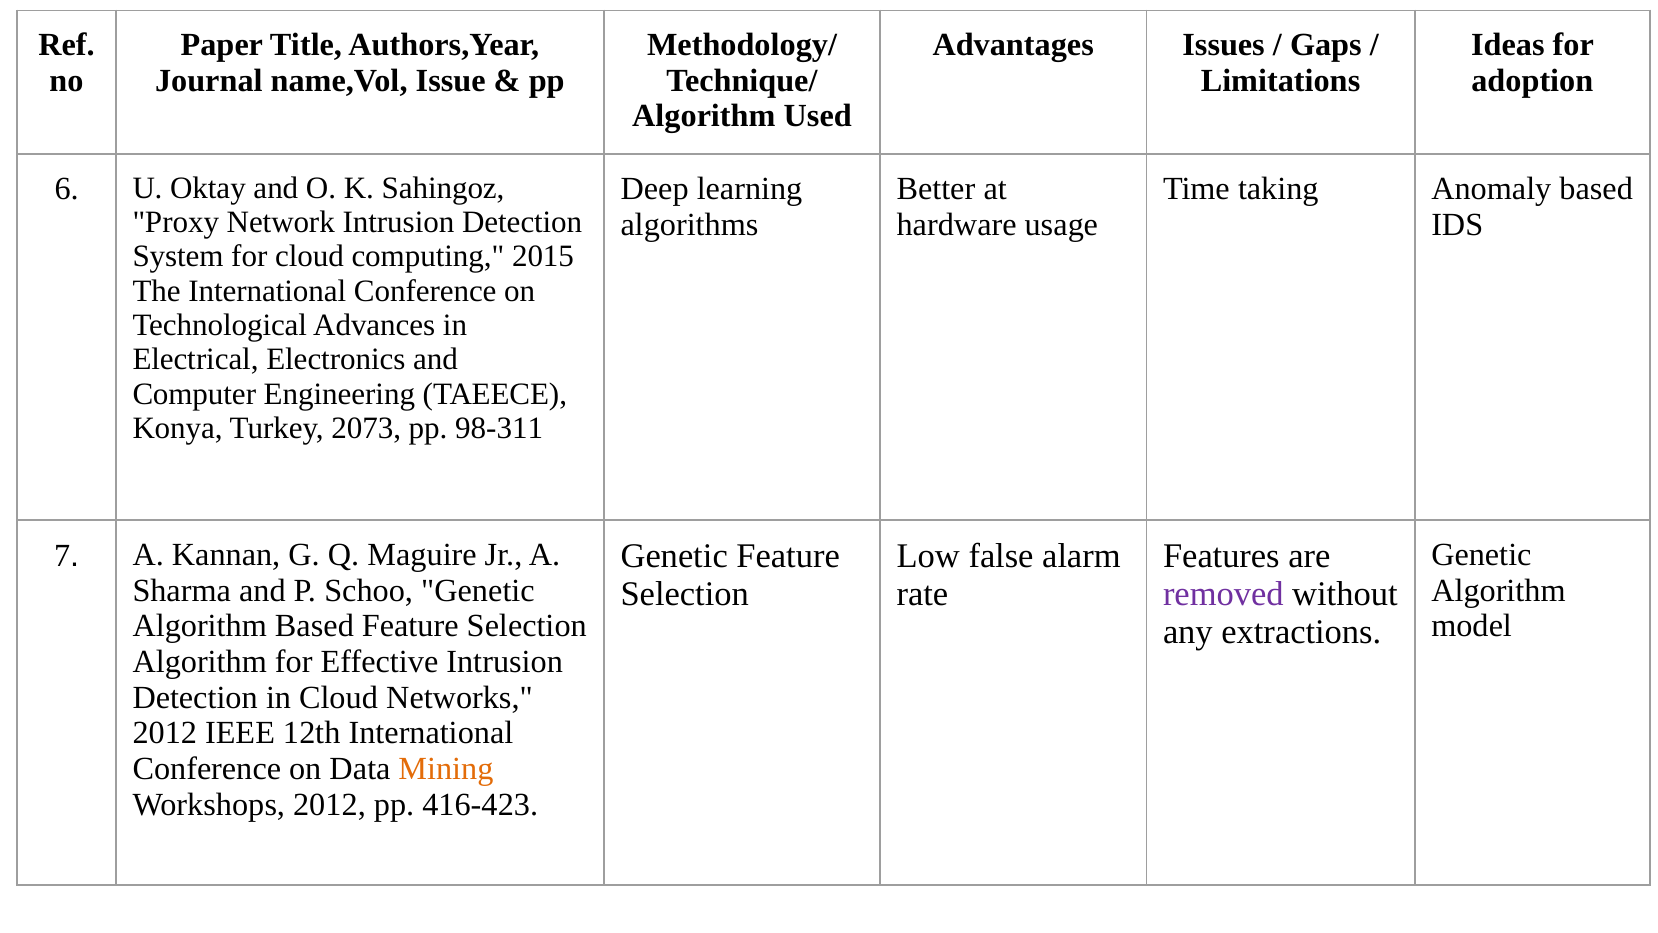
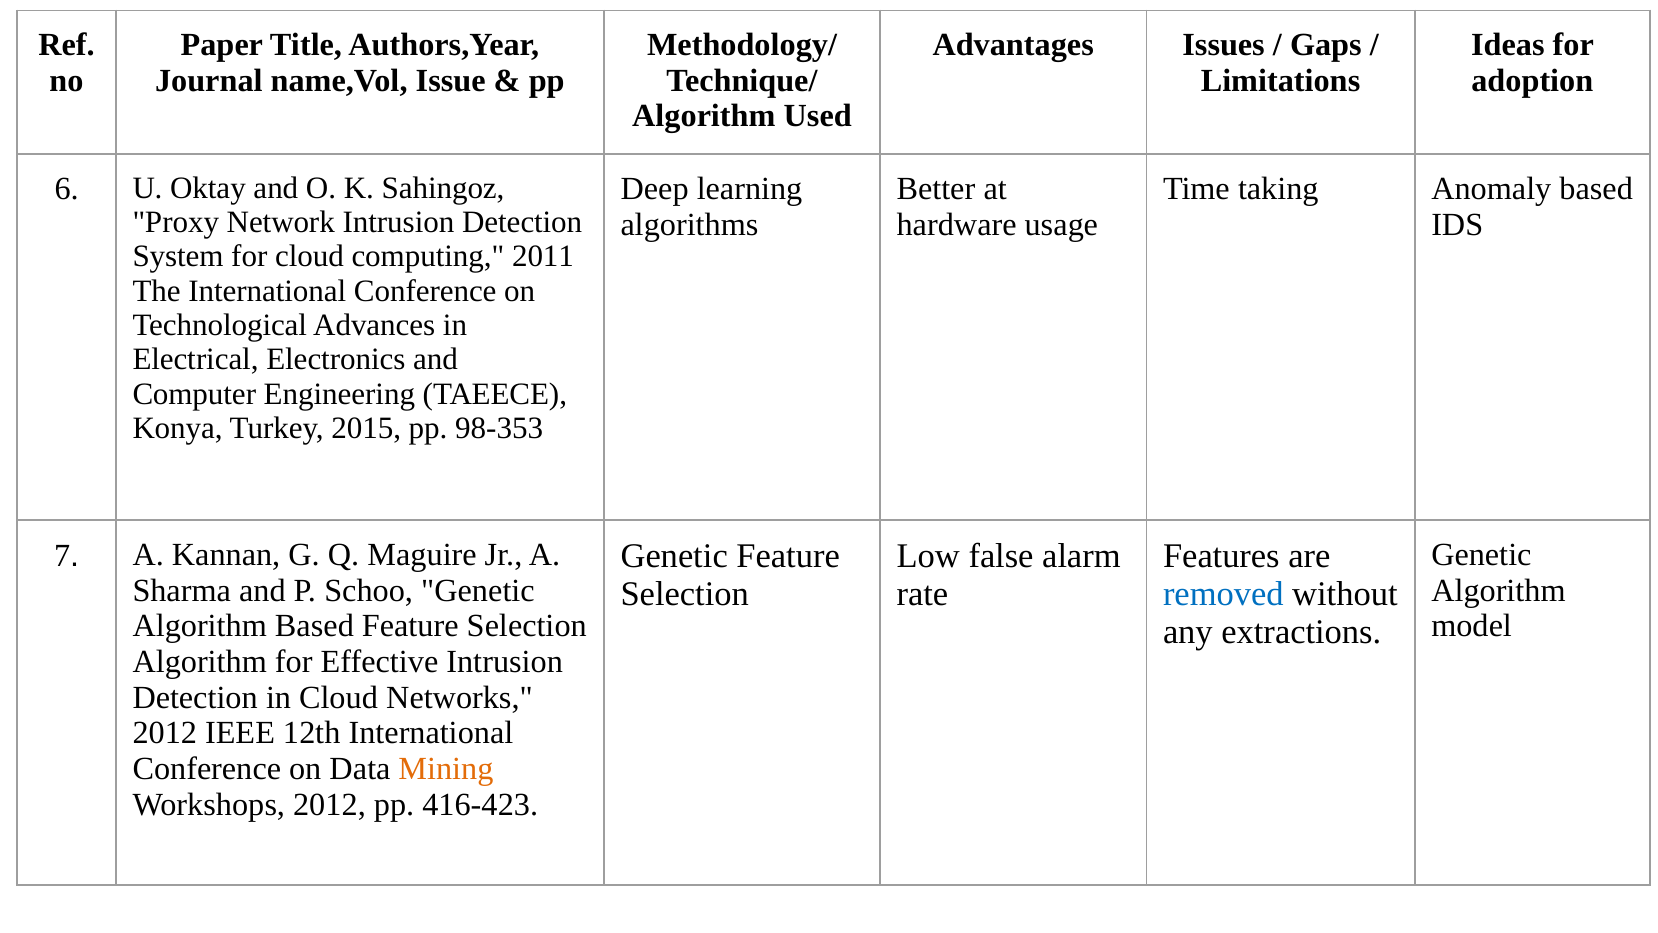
2015: 2015 -> 2011
2073: 2073 -> 2015
98-311: 98-311 -> 98-353
removed colour: purple -> blue
